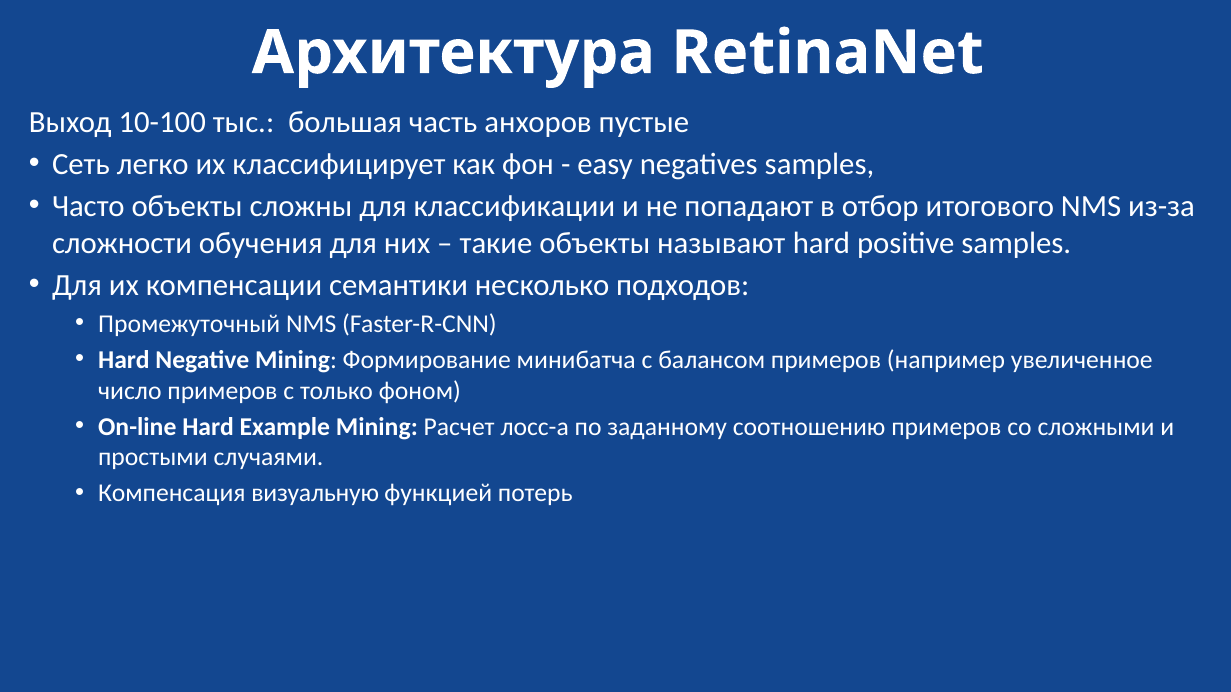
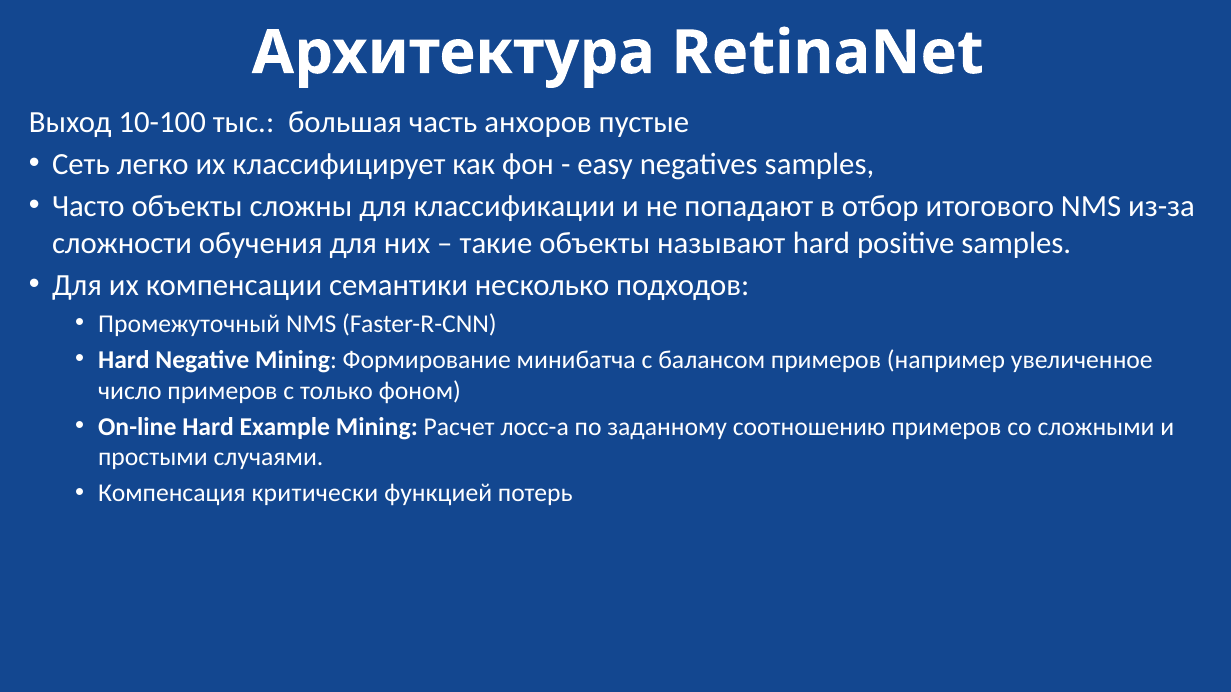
визуальную: визуальную -> критически
